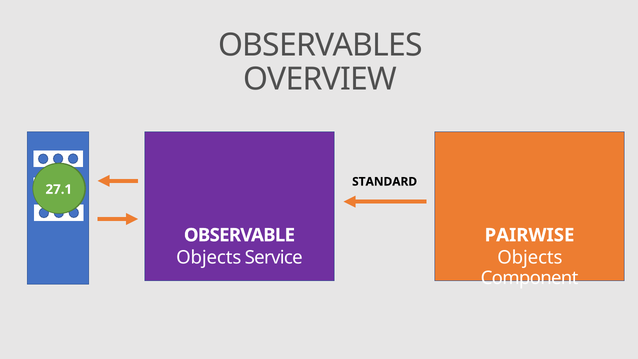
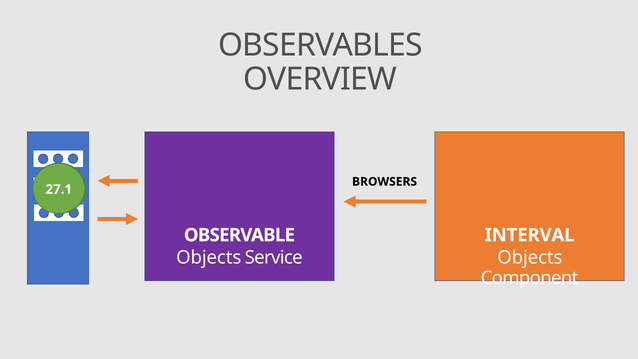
STANDARD: STANDARD -> BROWSERS
PAIRWISE: PAIRWISE -> INTERVAL
